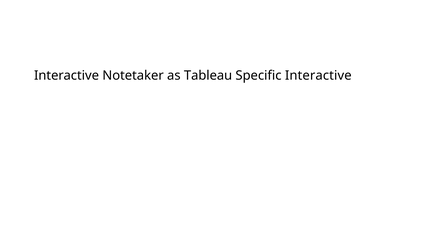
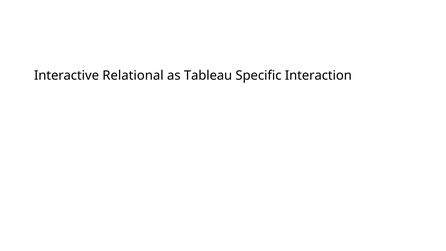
Notetaker: Notetaker -> Relational
Specific Interactive: Interactive -> Interaction
